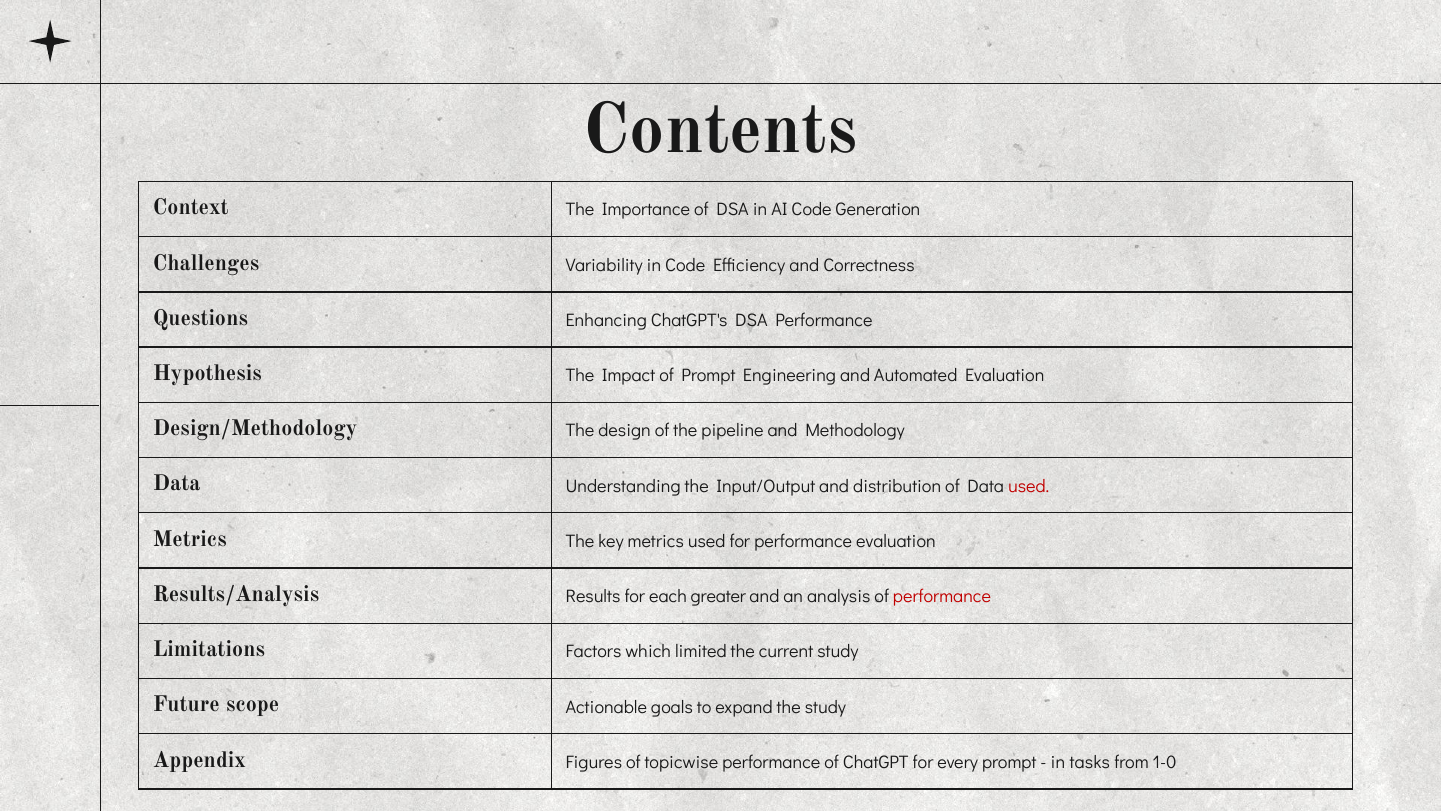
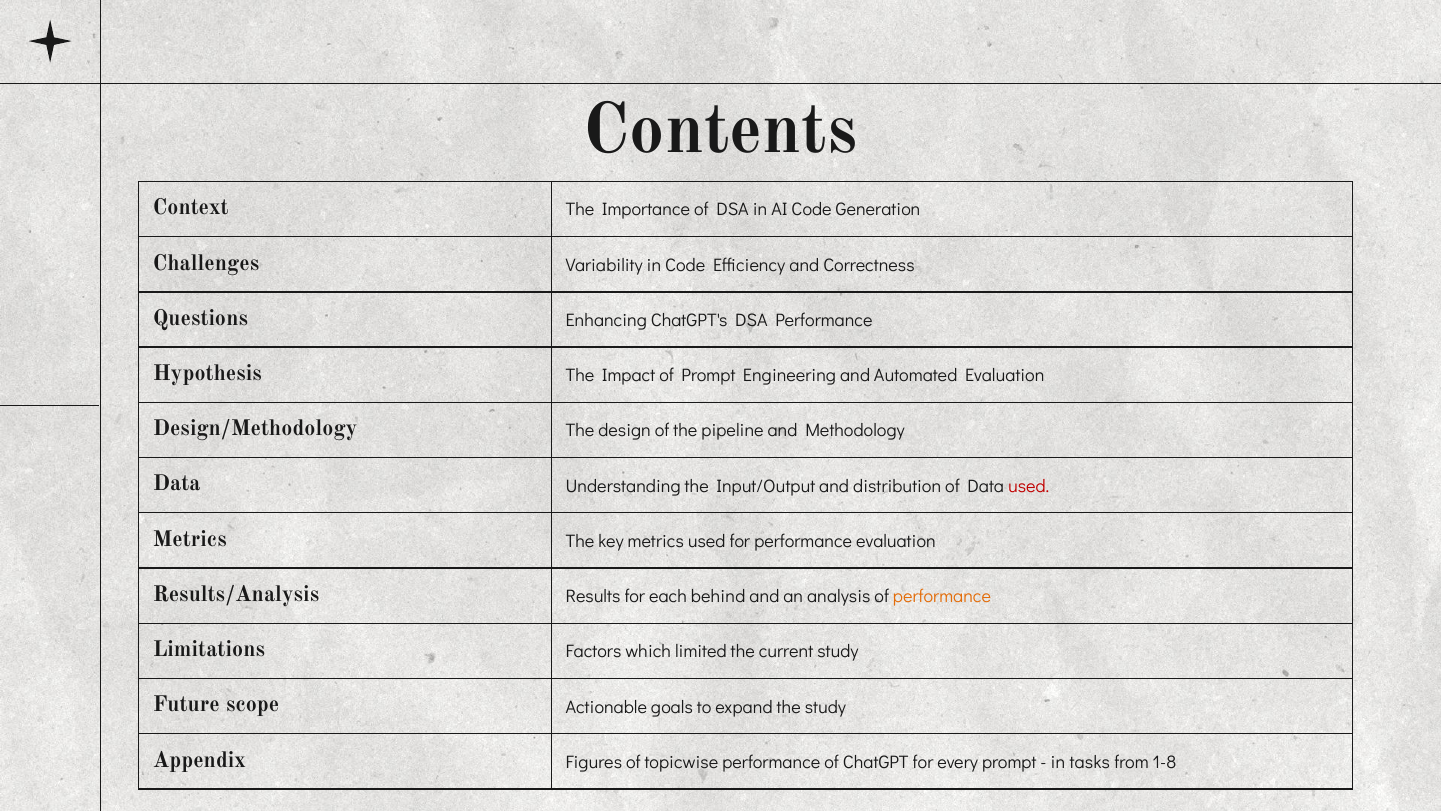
greater: greater -> behind
performance at (942, 596) colour: red -> orange
1-0: 1-0 -> 1-8
